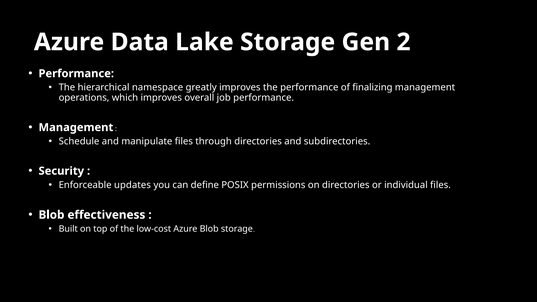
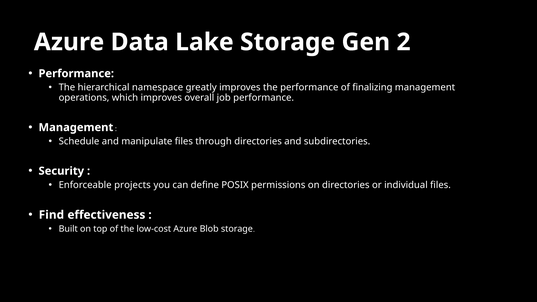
updates: updates -> projects
Blob at (51, 215): Blob -> Find
